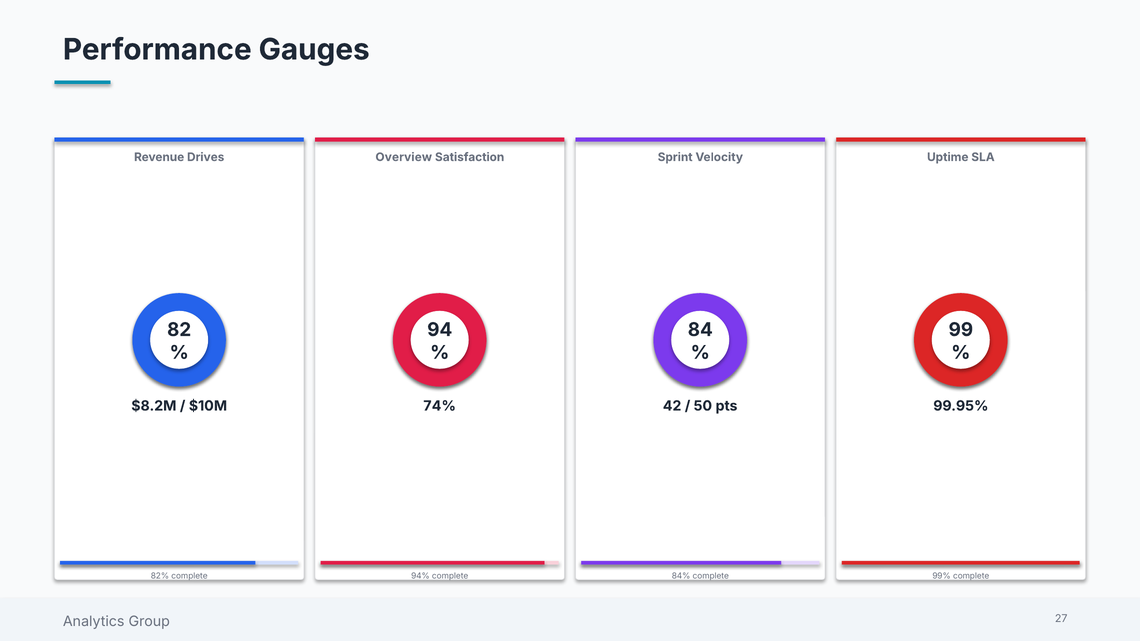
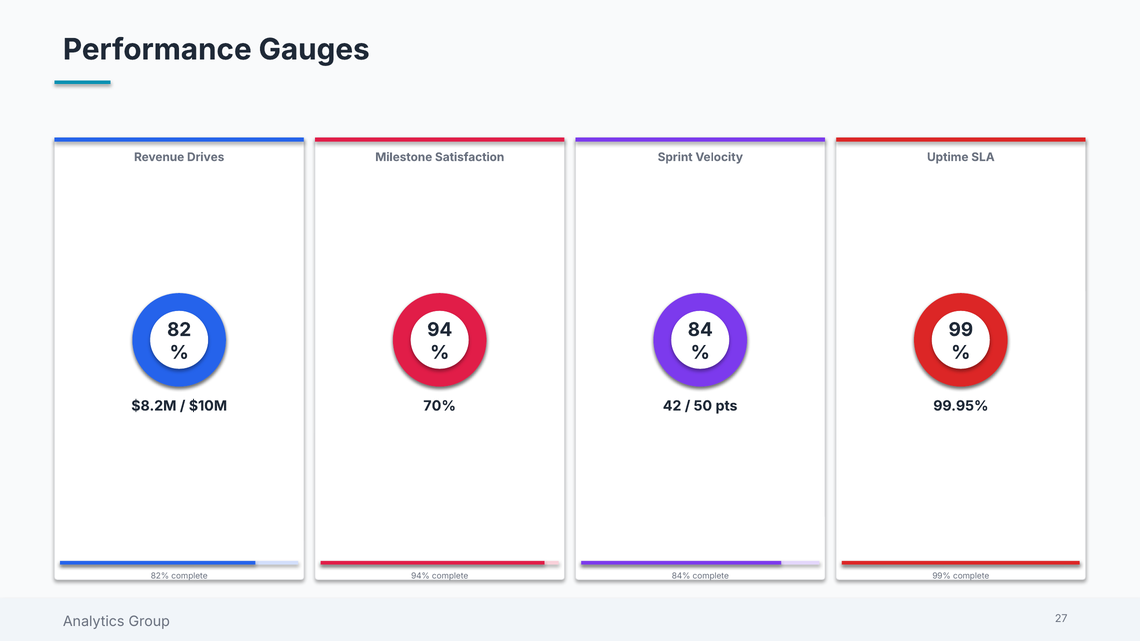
Overview: Overview -> Milestone
74%: 74% -> 70%
